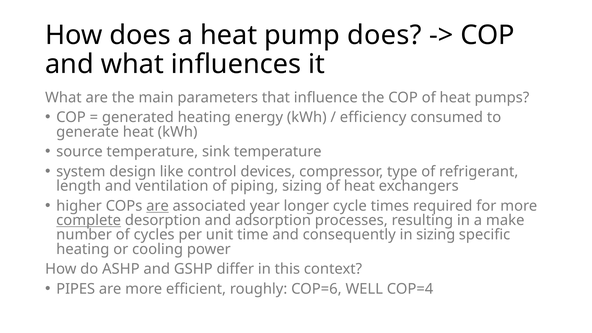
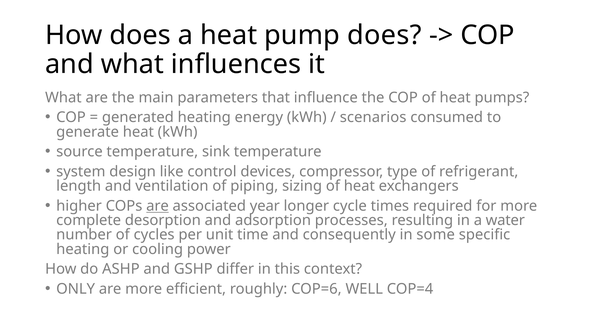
efficiency: efficiency -> scenarios
complete underline: present -> none
make: make -> water
in sizing: sizing -> some
PIPES: PIPES -> ONLY
